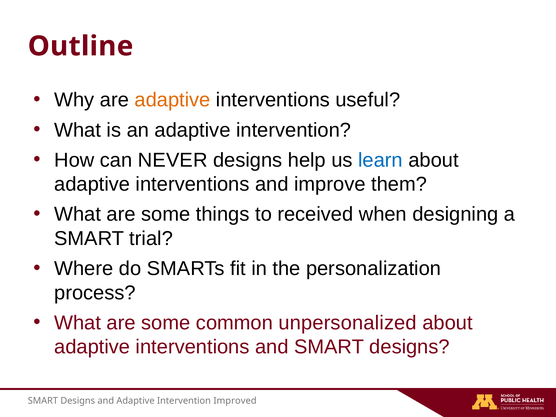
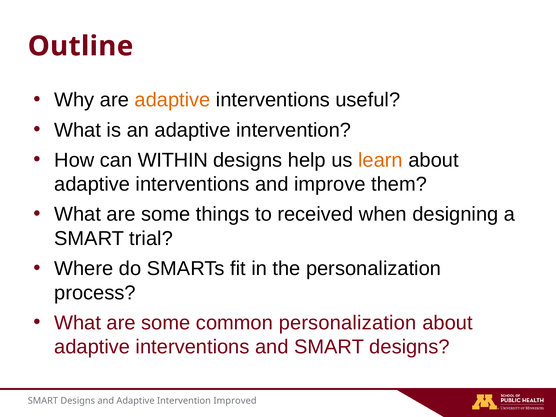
NEVER: NEVER -> WITHIN
learn colour: blue -> orange
common unpersonalized: unpersonalized -> personalization
